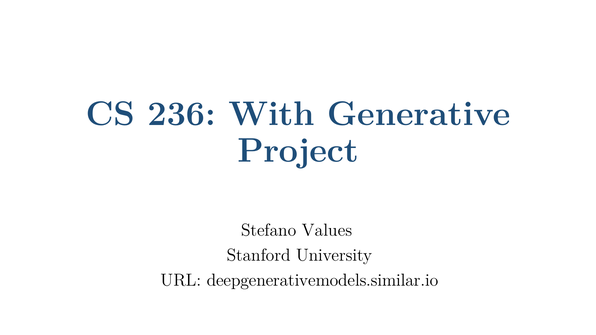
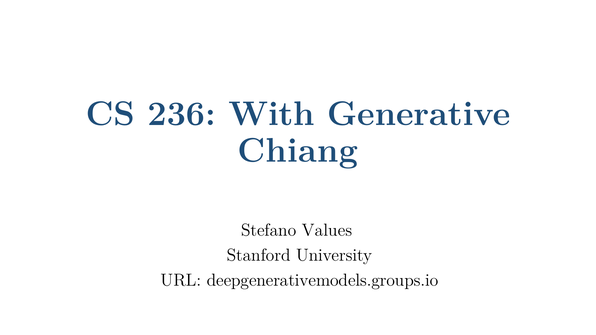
Project: Project -> Chiang
deepgenerativemodels.similar.io: deepgenerativemodels.similar.io -> deepgenerativemodels.groups.io
